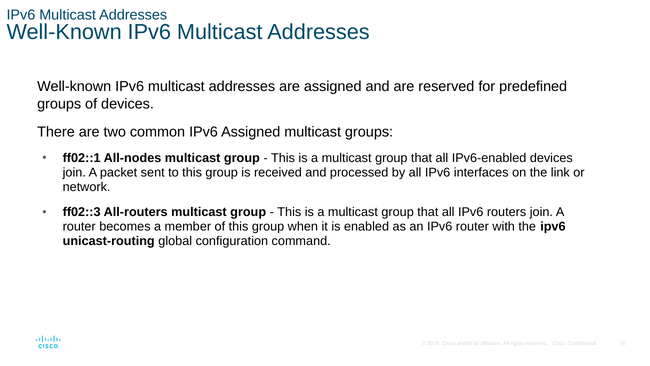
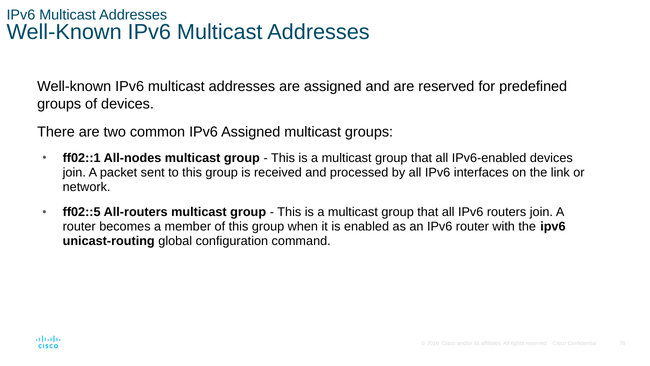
ff02::3: ff02::3 -> ff02::5
